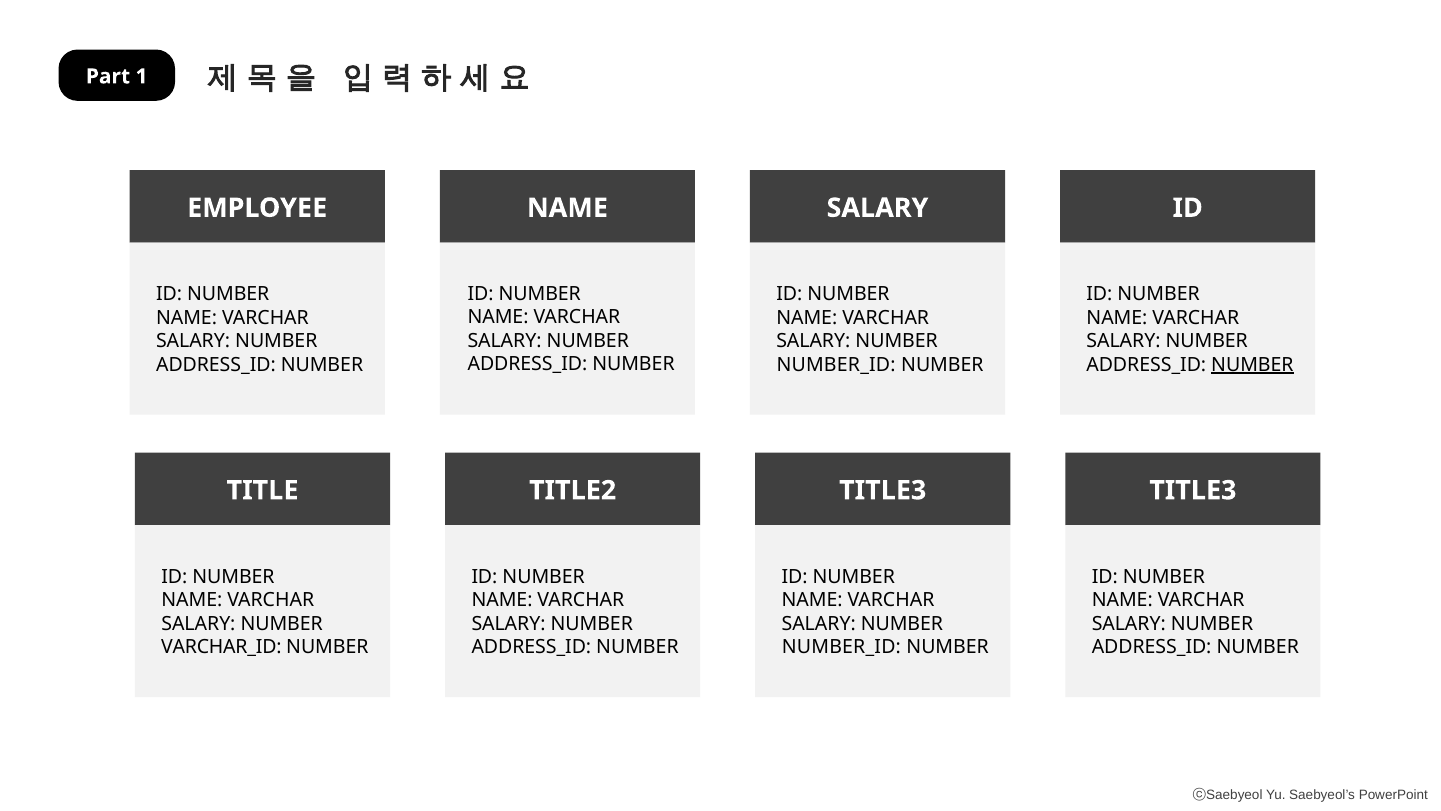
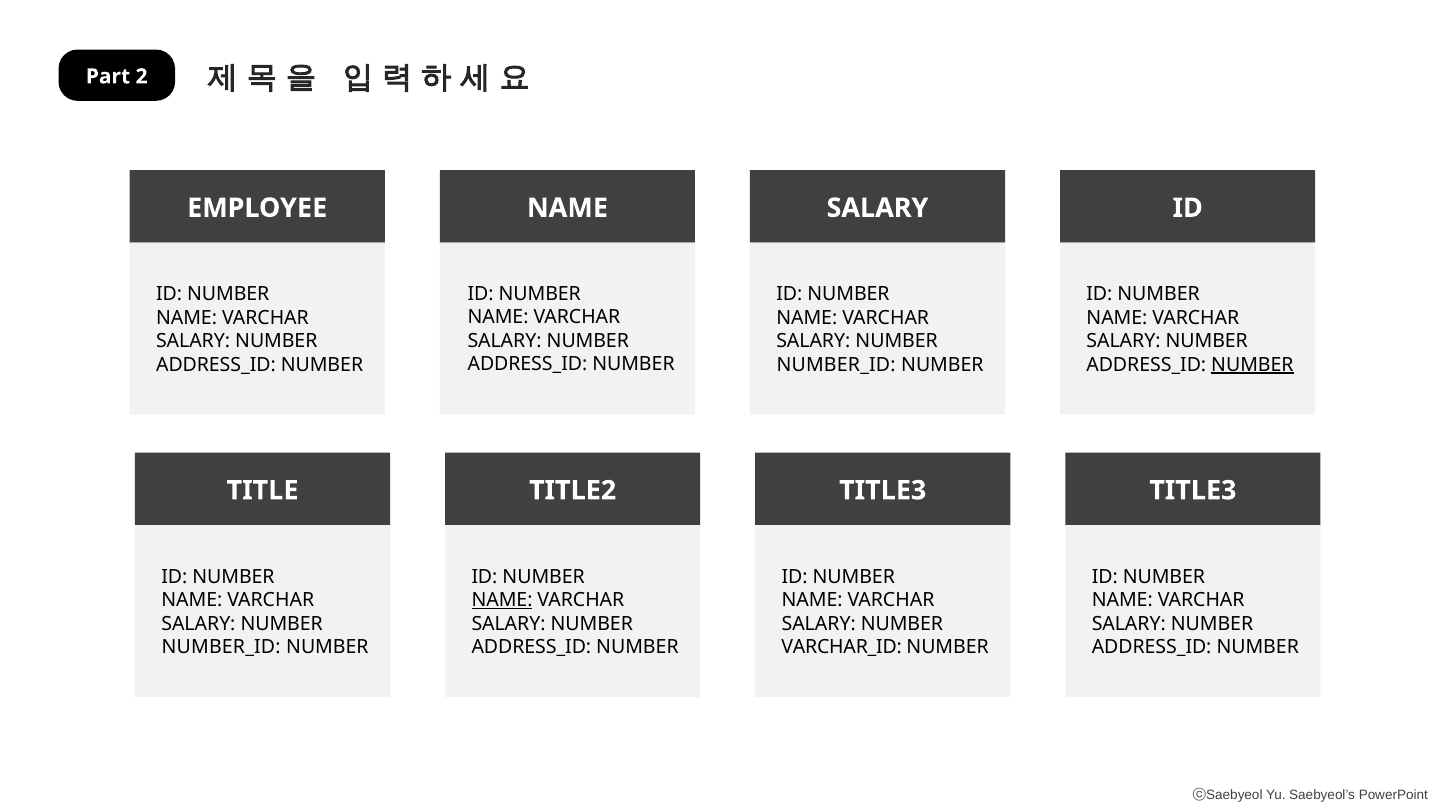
1: 1 -> 2
NAME at (502, 600) underline: none -> present
VARCHAR_ID at (221, 647): VARCHAR_ID -> NUMBER_ID
NUMBER_ID at (841, 647): NUMBER_ID -> VARCHAR_ID
